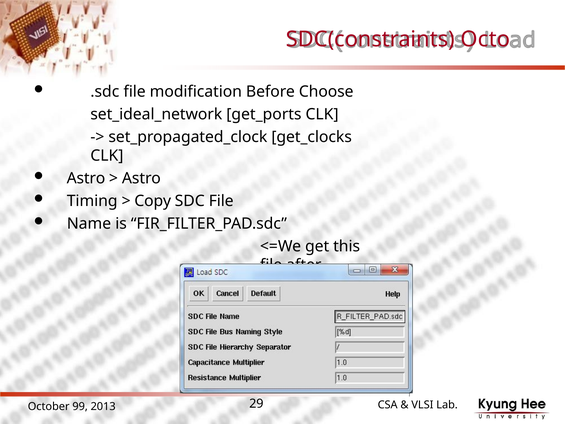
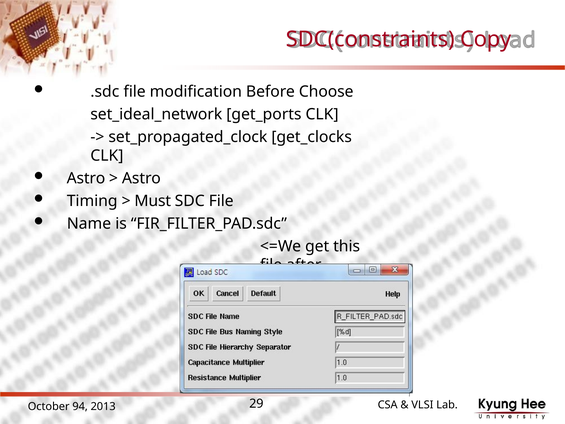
Octo: Octo -> Copy
Copy: Copy -> Must
99: 99 -> 94
